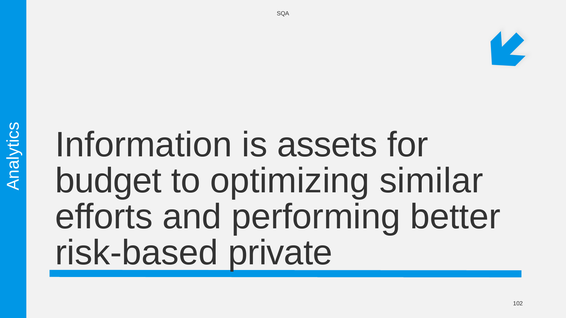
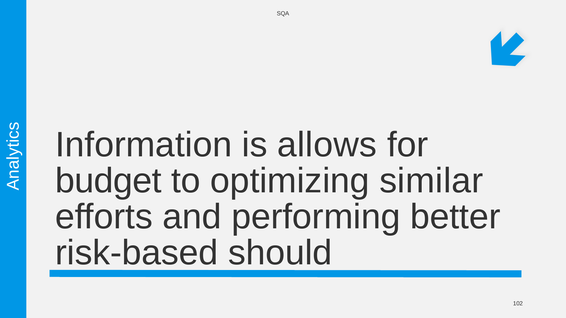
assets: assets -> allows
private: private -> should
